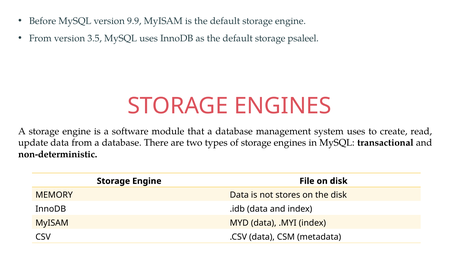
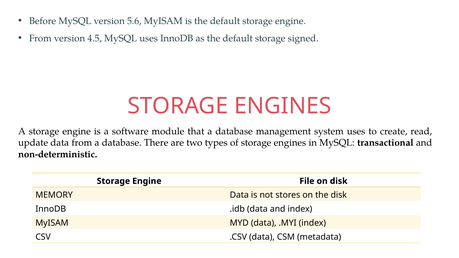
9.9: 9.9 -> 5.6
3.5: 3.5 -> 4.5
psaleel: psaleel -> signed
